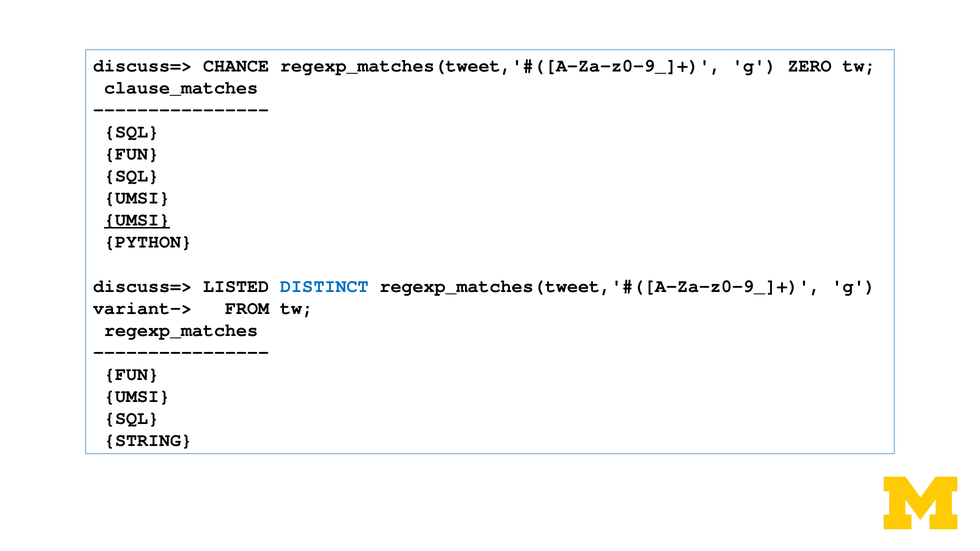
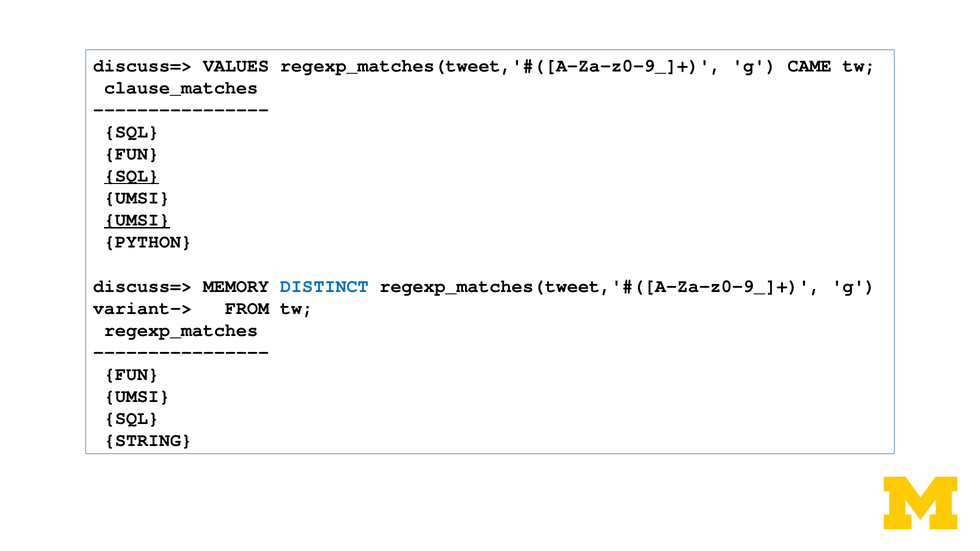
CHANCE: CHANCE -> VALUES
ZERO: ZERO -> CAME
SQL at (132, 176) underline: none -> present
LISTED: LISTED -> MEMORY
